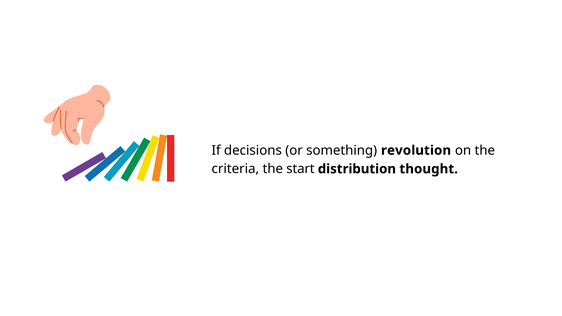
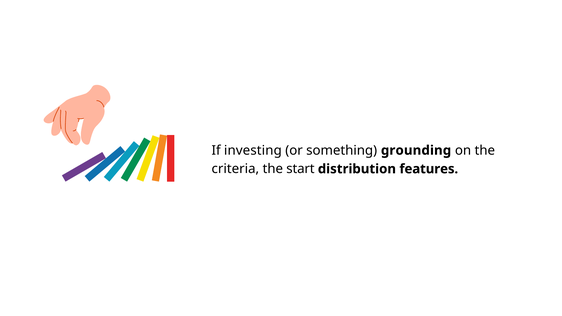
decisions: decisions -> investing
revolution: revolution -> grounding
thought: thought -> features
